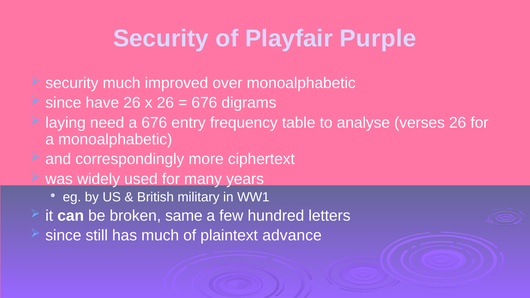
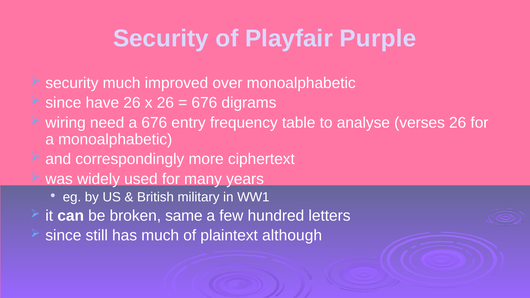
laying: laying -> wiring
advance: advance -> although
